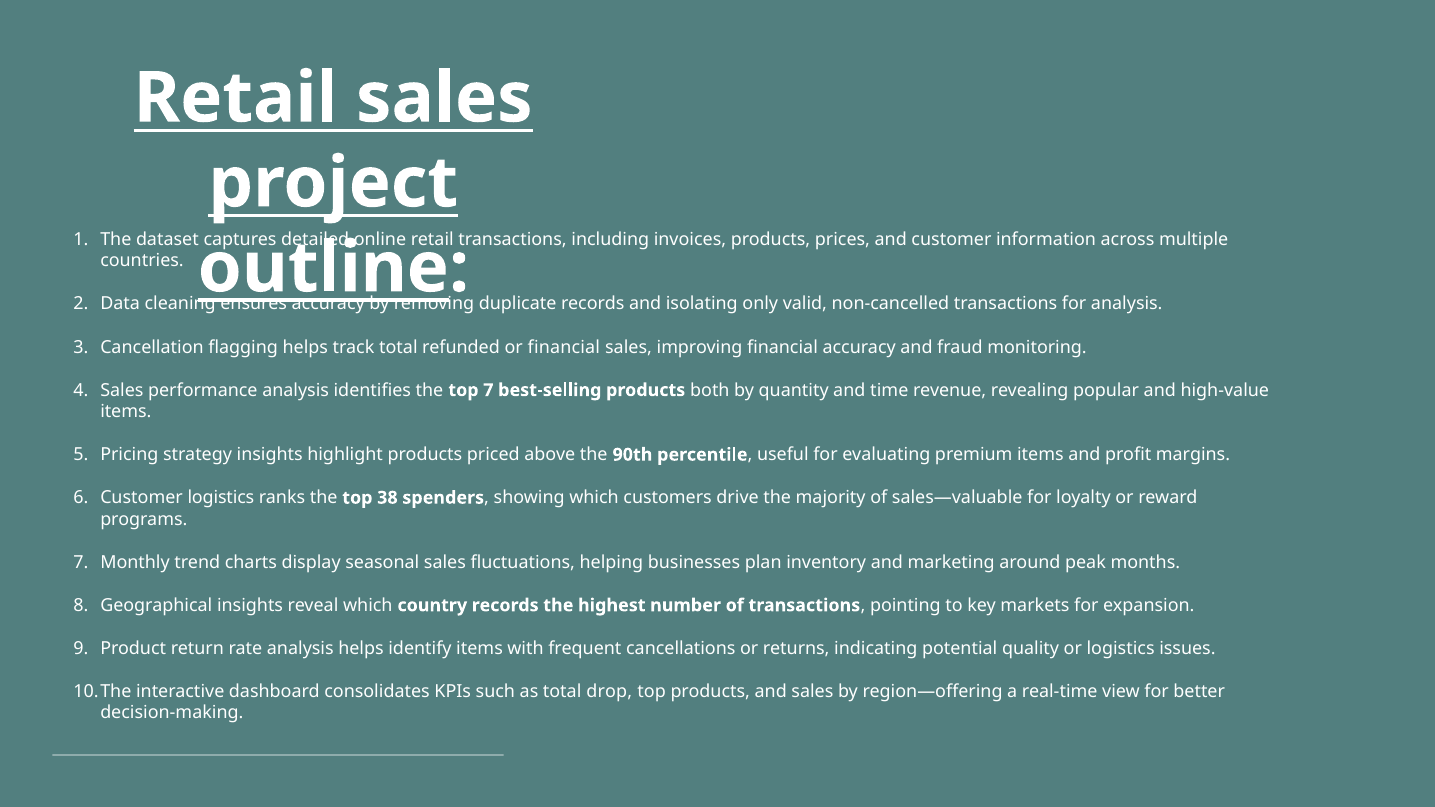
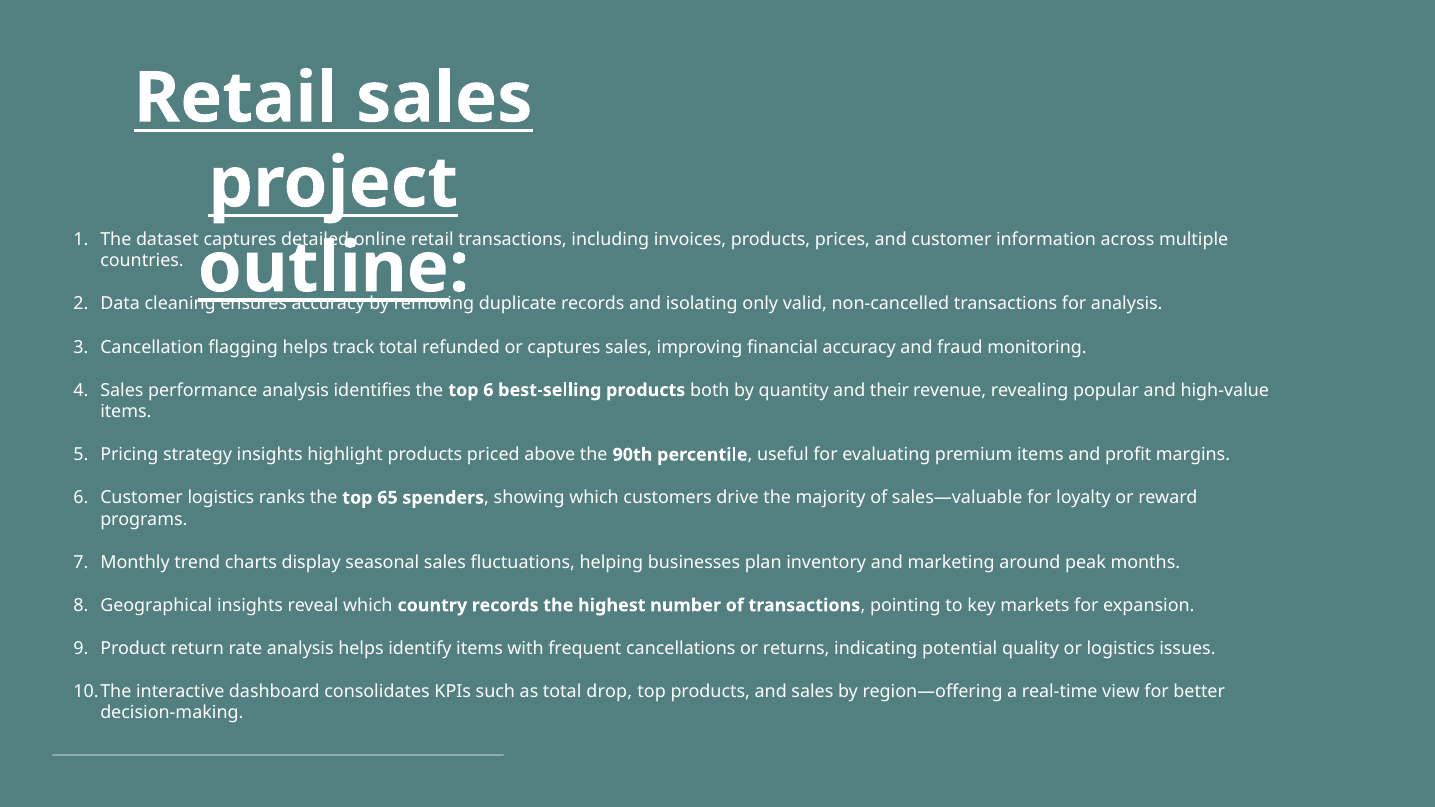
or financial: financial -> captures
top 7: 7 -> 6
time: time -> their
38: 38 -> 65
